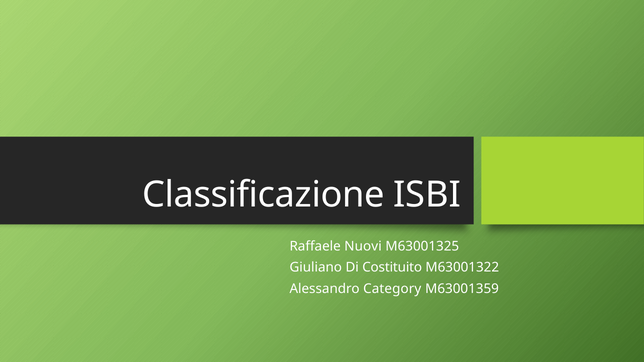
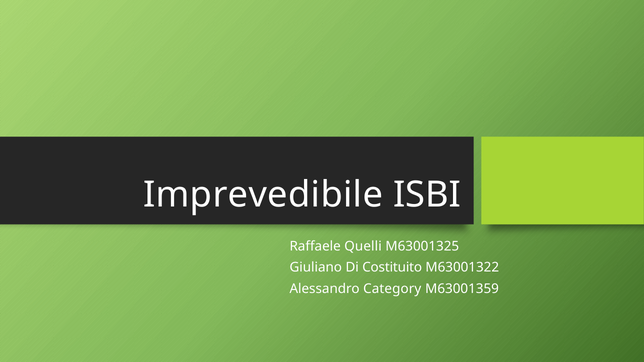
Classificazione: Classificazione -> Imprevedibile
Nuovi: Nuovi -> Quelli
